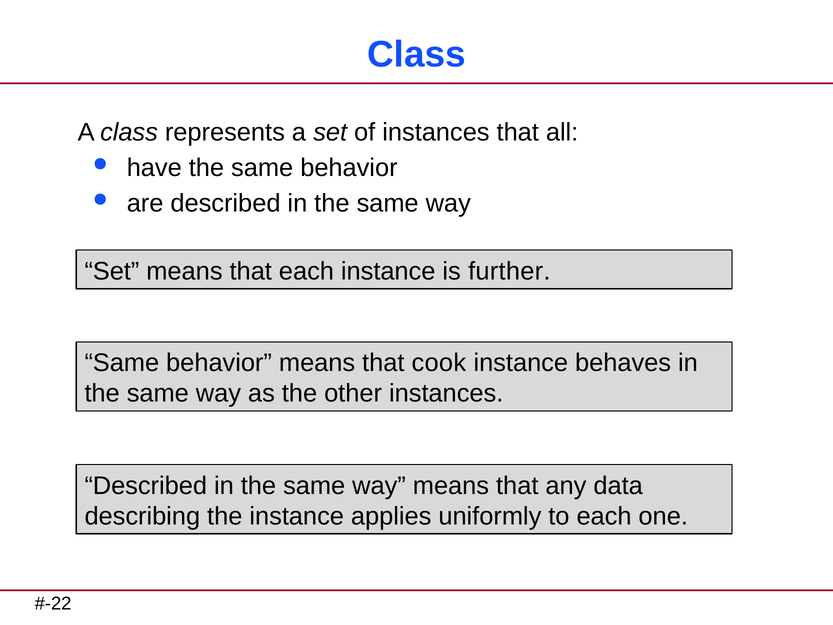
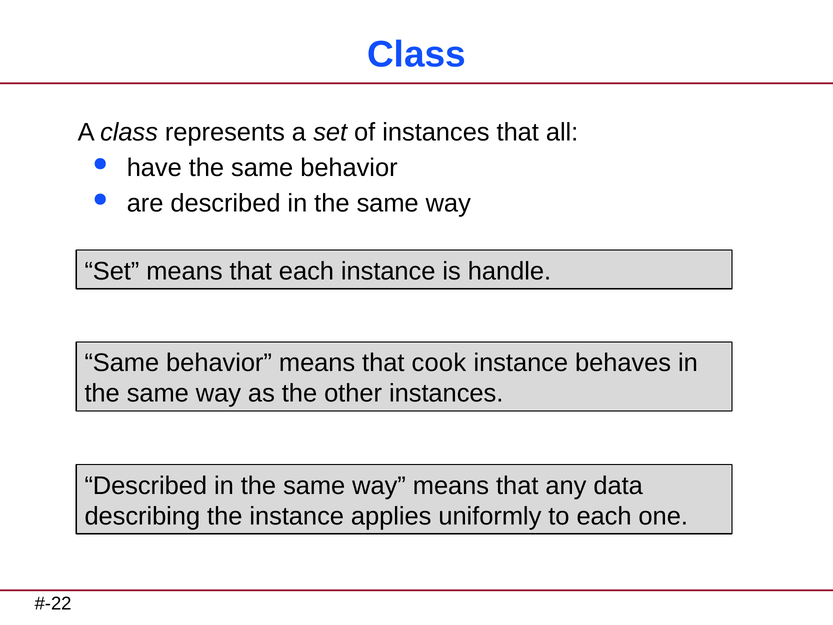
further: further -> handle
